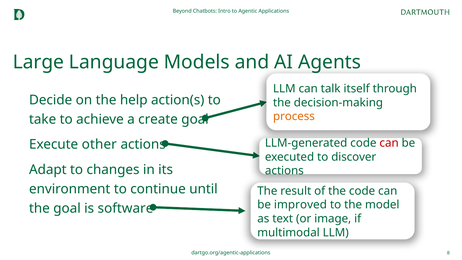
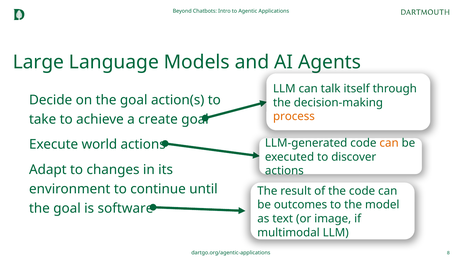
on the help: help -> goal
other: other -> world
can at (389, 143) colour: red -> orange
improved: improved -> outcomes
